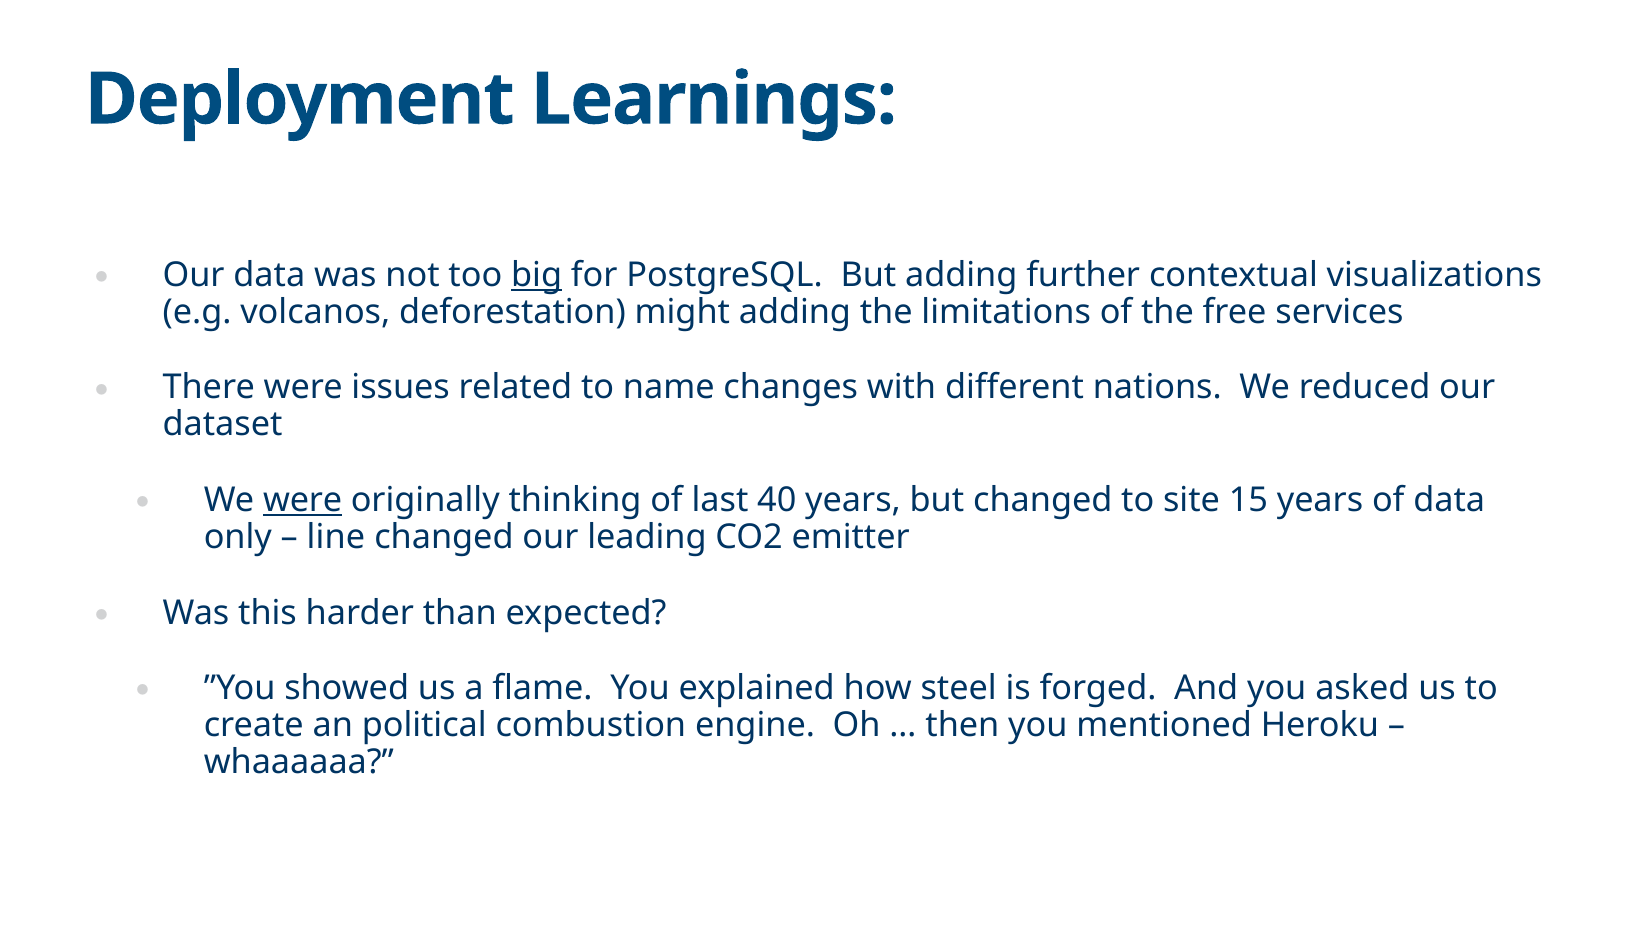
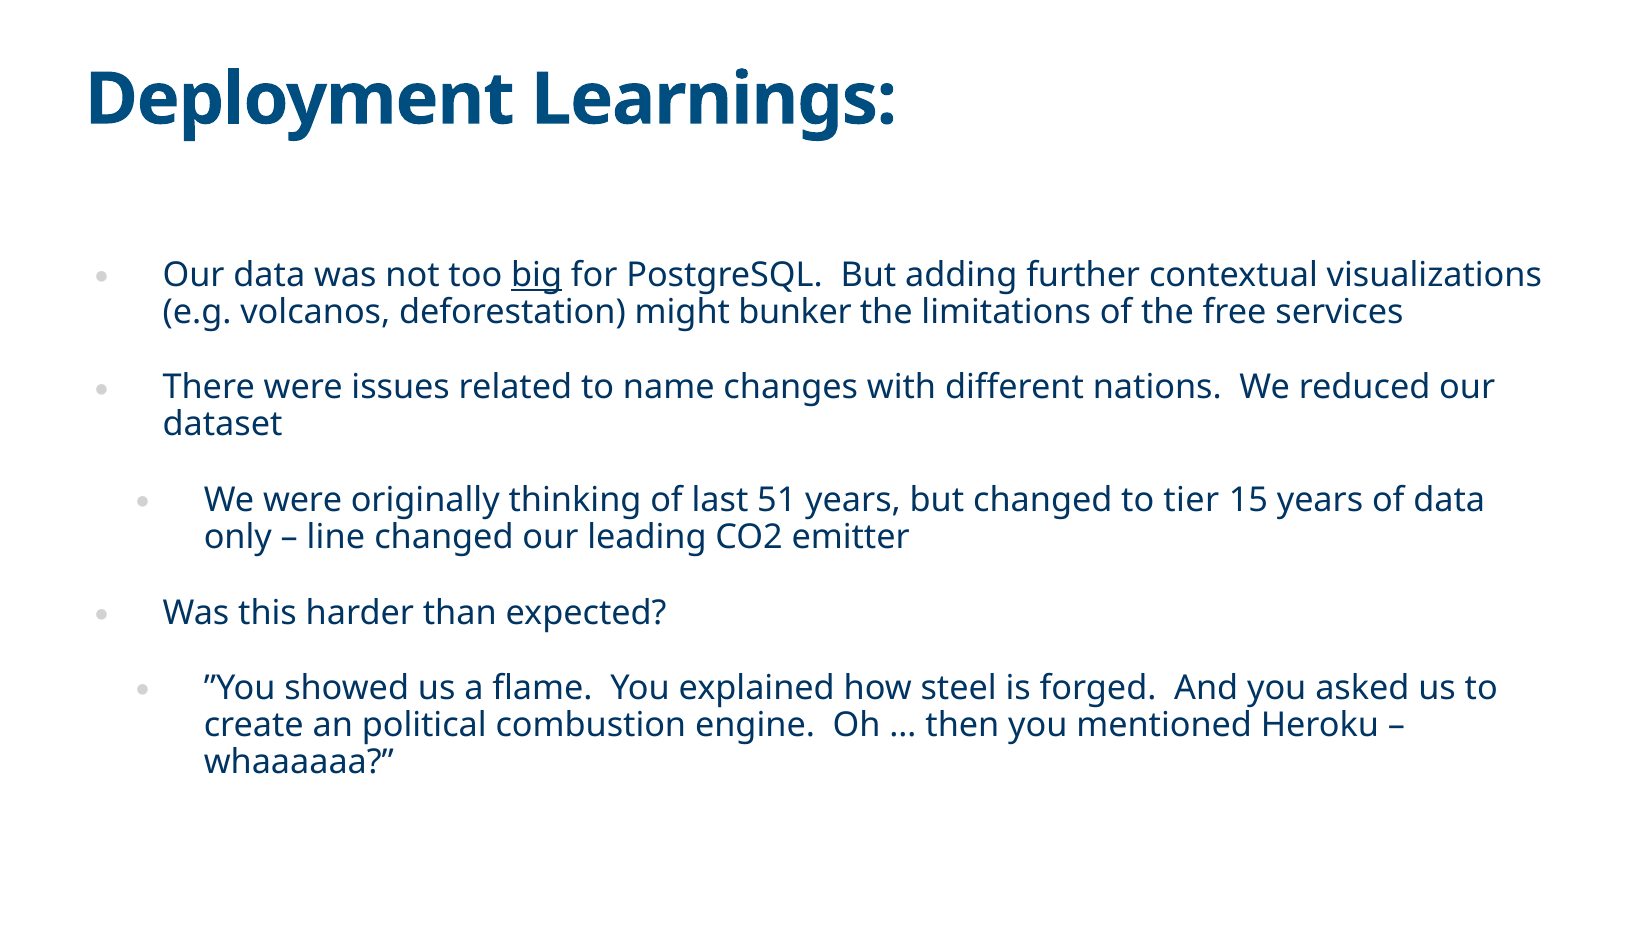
might adding: adding -> bunker
were at (303, 500) underline: present -> none
40: 40 -> 51
site: site -> tier
